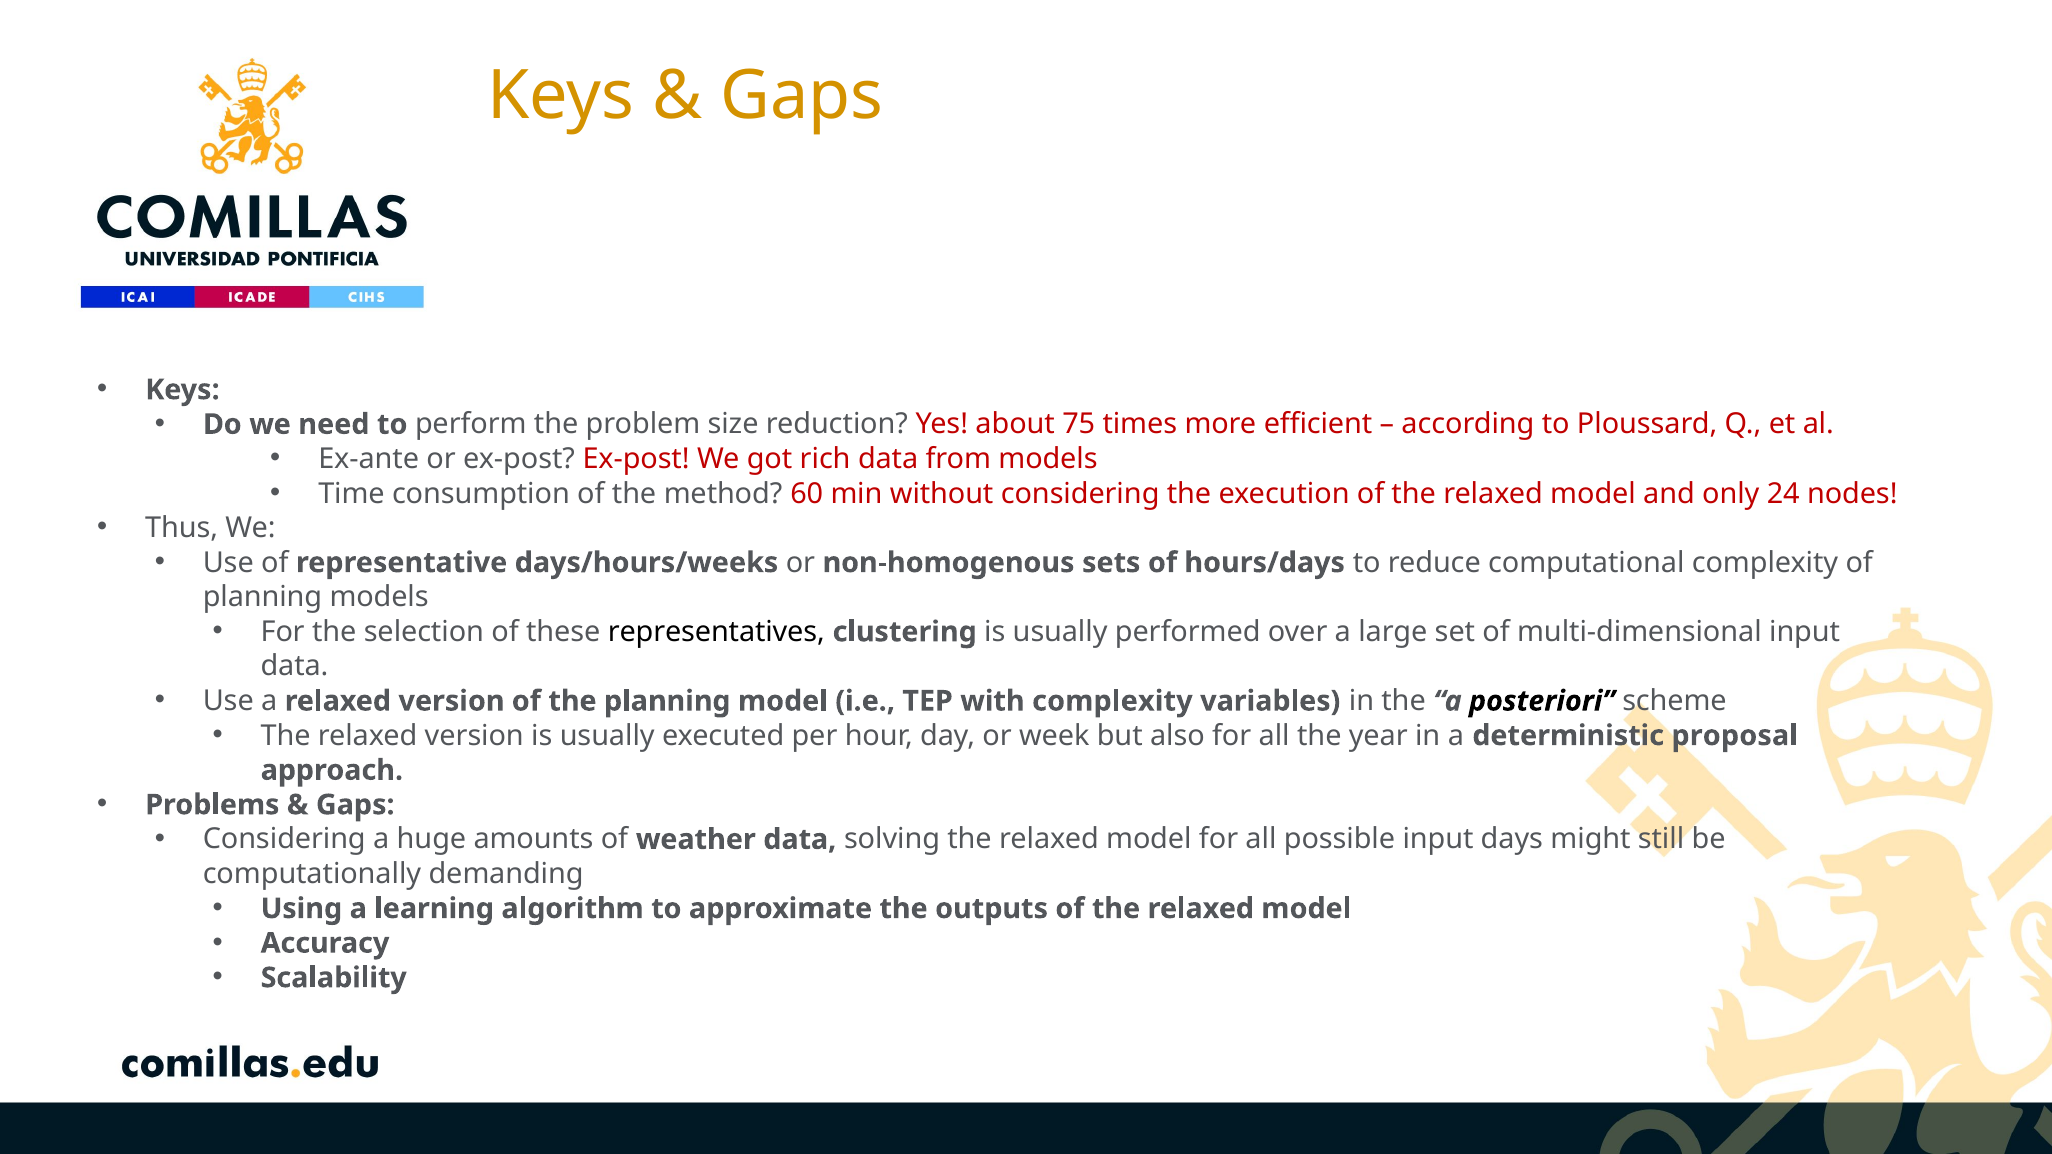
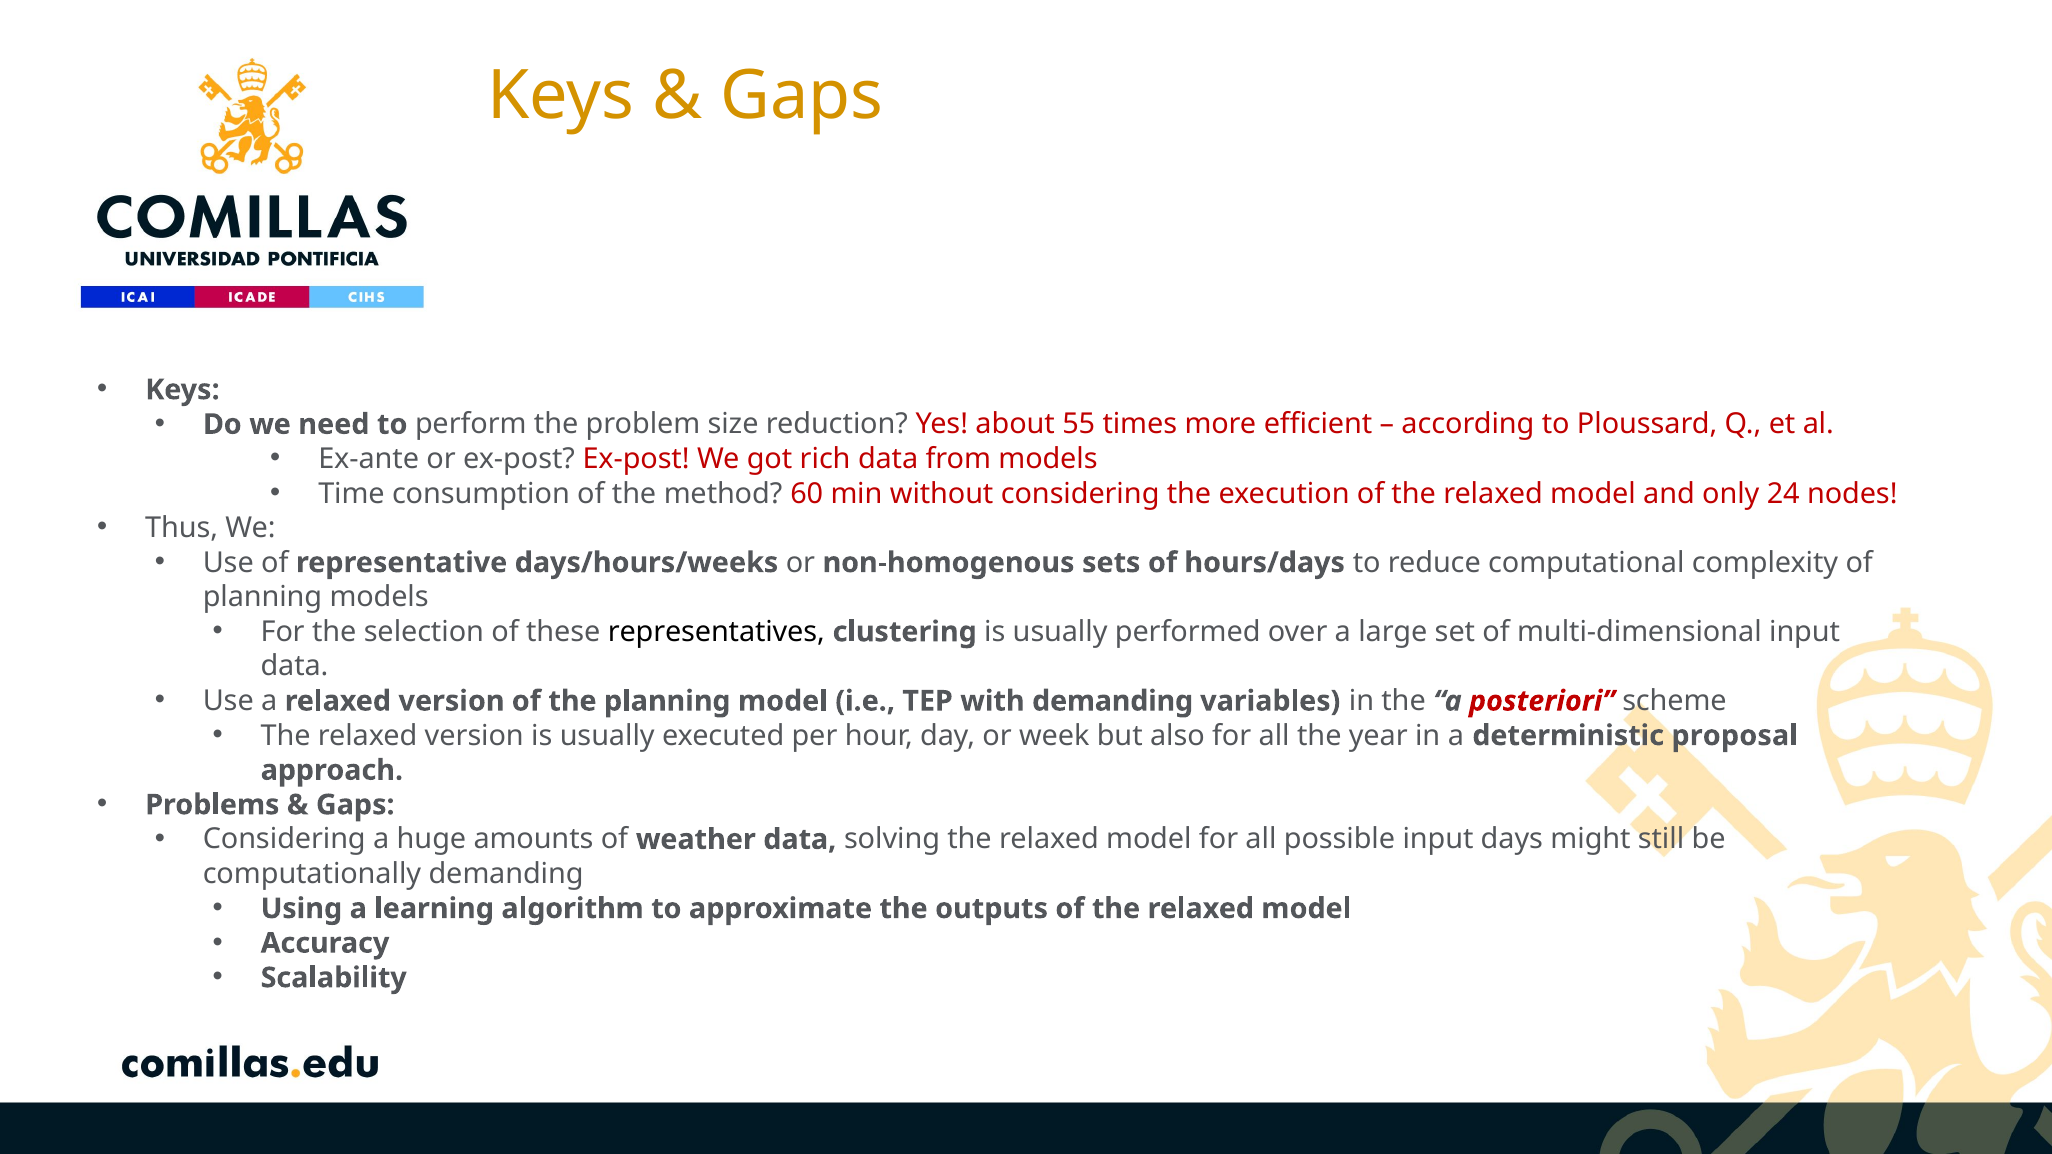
75: 75 -> 55
with complexity: complexity -> demanding
posteriori colour: black -> red
